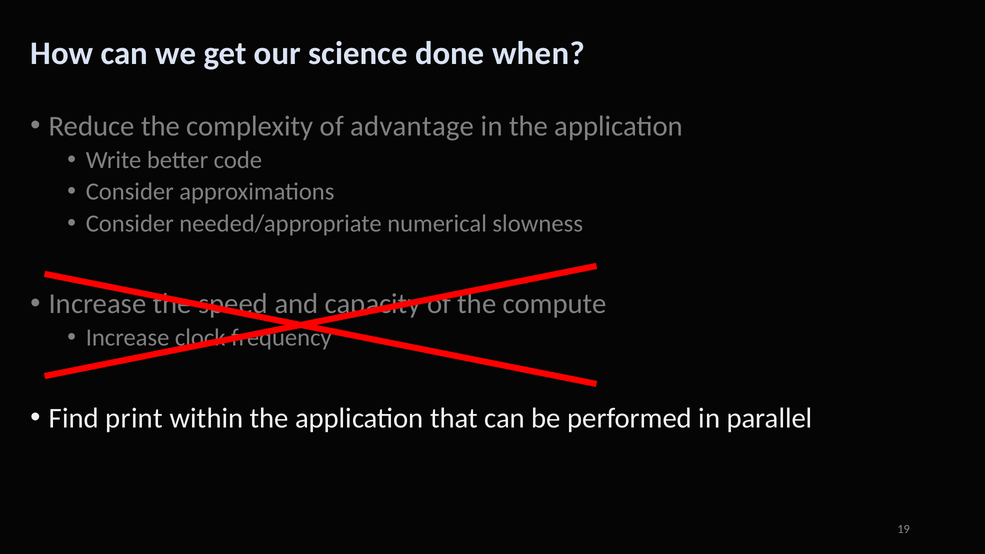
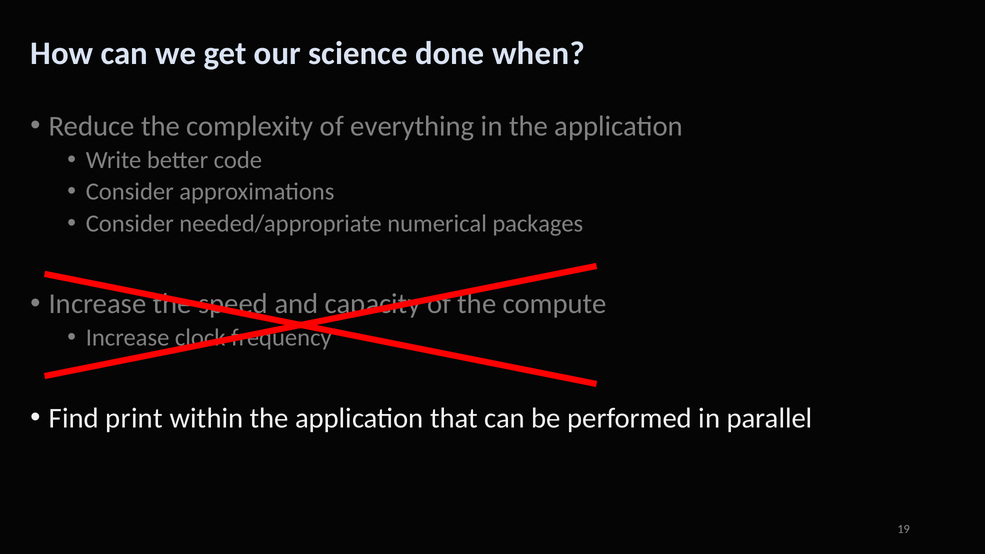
advantage: advantage -> everything
slowness: slowness -> packages
